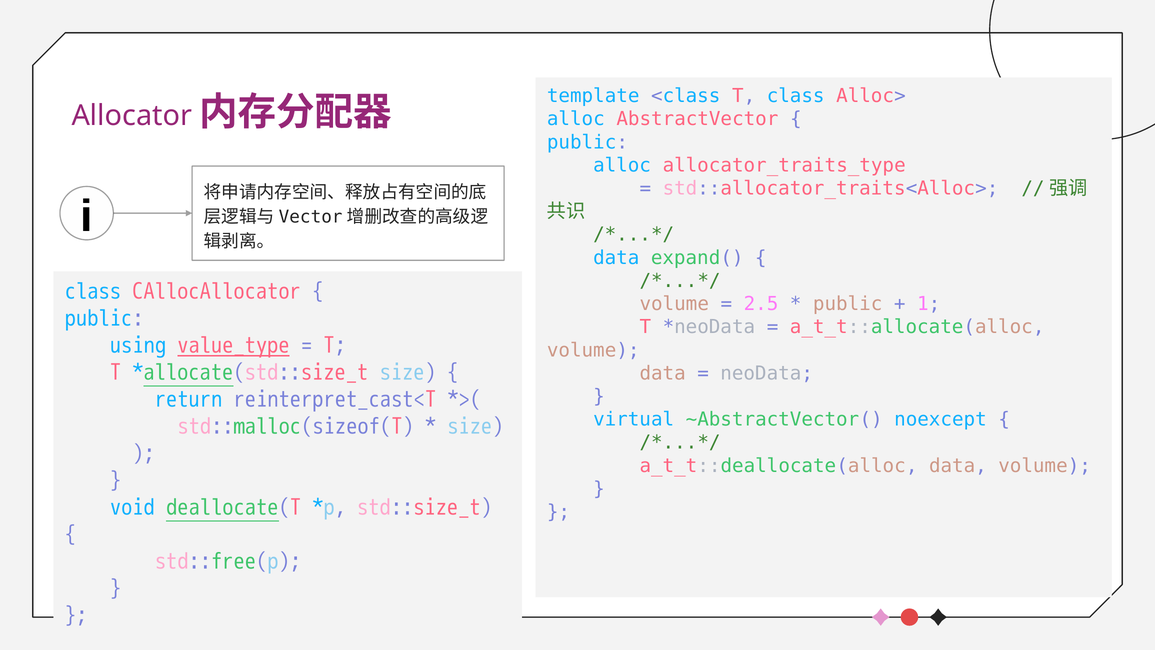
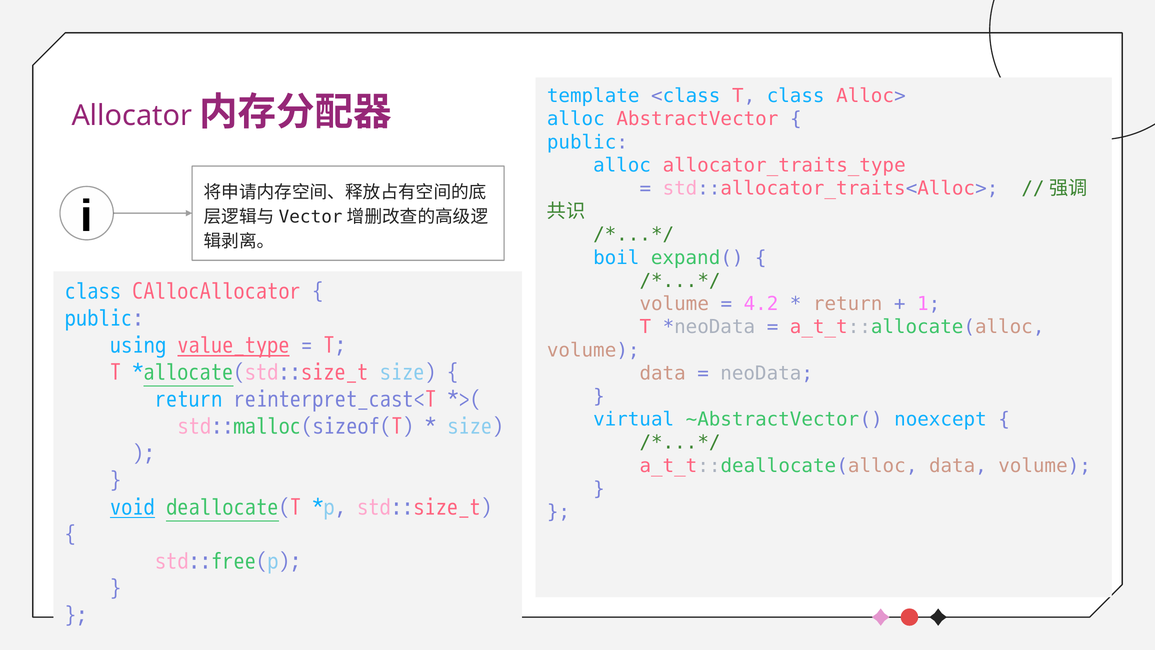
data at (616, 258): data -> boil
2.5: 2.5 -> 4.2
public at (848, 304): public -> return
void underline: none -> present
